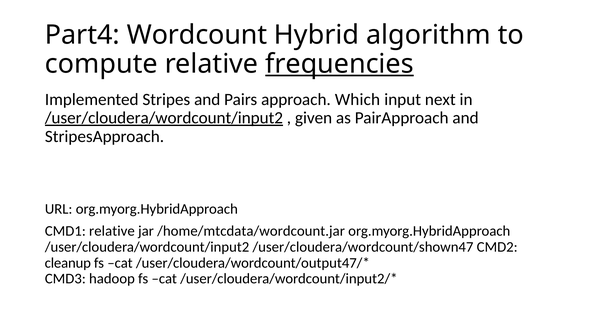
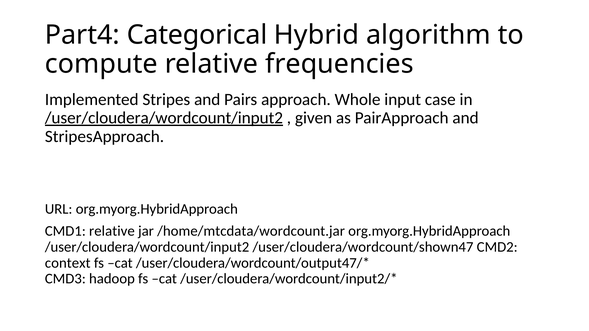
Wordcount: Wordcount -> Categorical
frequencies underline: present -> none
Which: Which -> Whole
next: next -> case
cleanup: cleanup -> context
